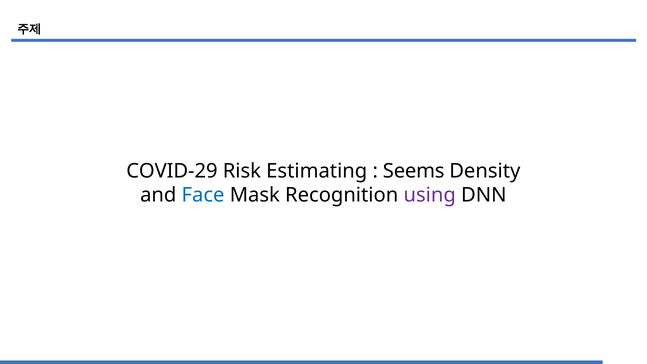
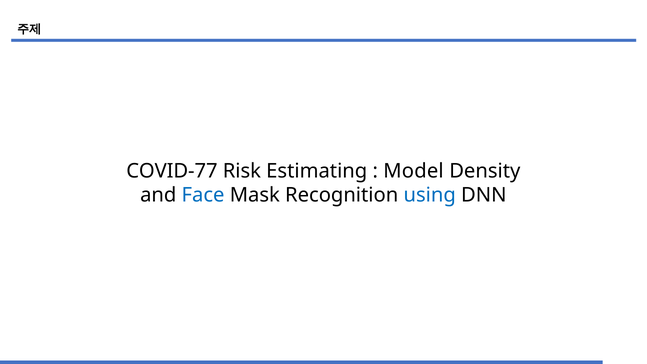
COVID-29: COVID-29 -> COVID-77
Seems: Seems -> Model
using colour: purple -> blue
